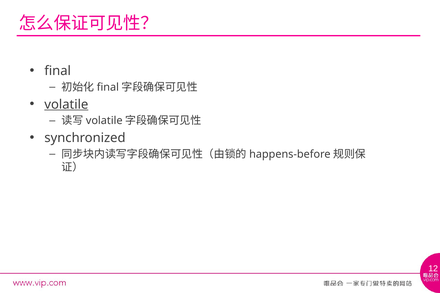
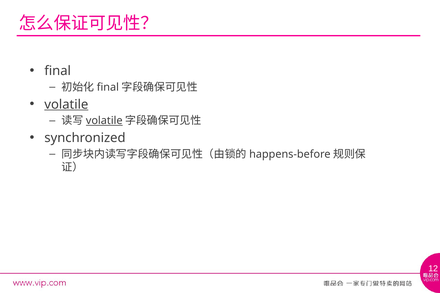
volatile at (104, 121) underline: none -> present
